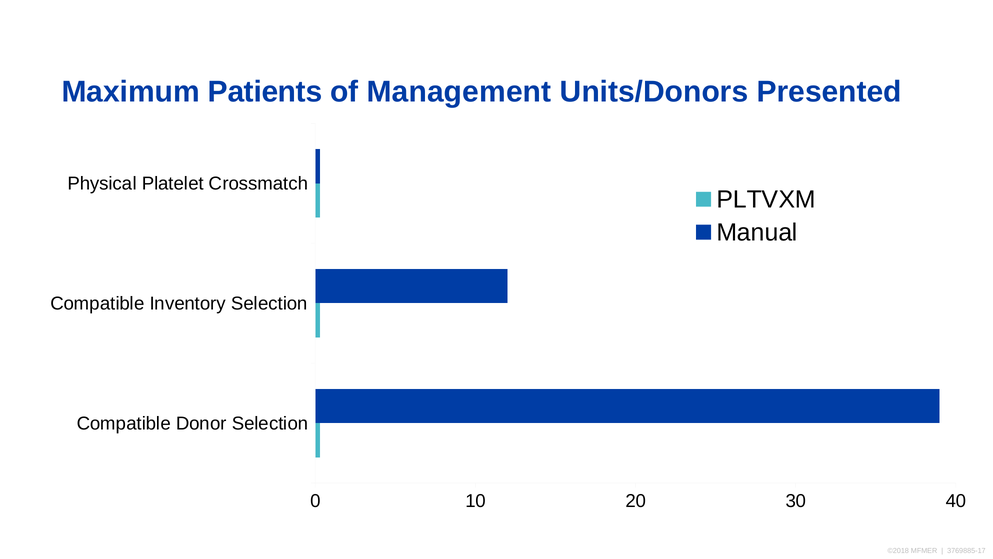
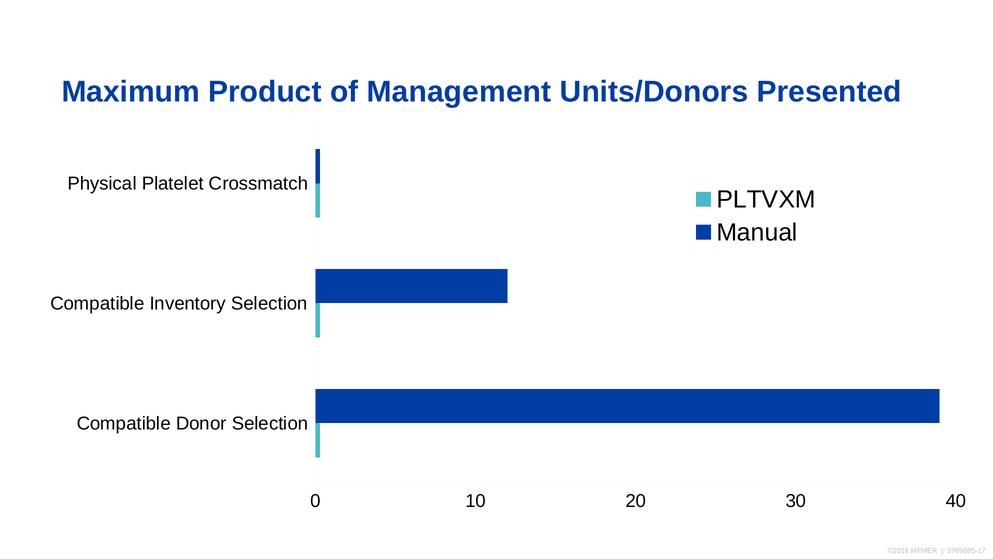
Patients: Patients -> Product
